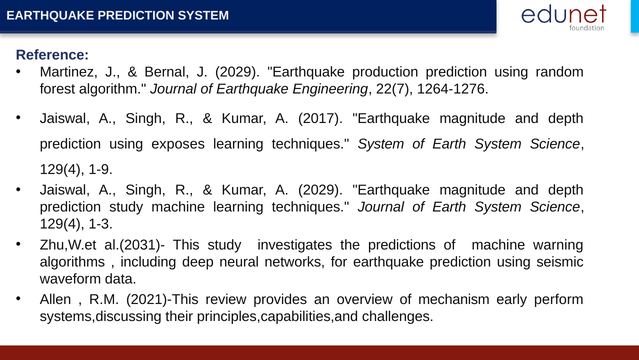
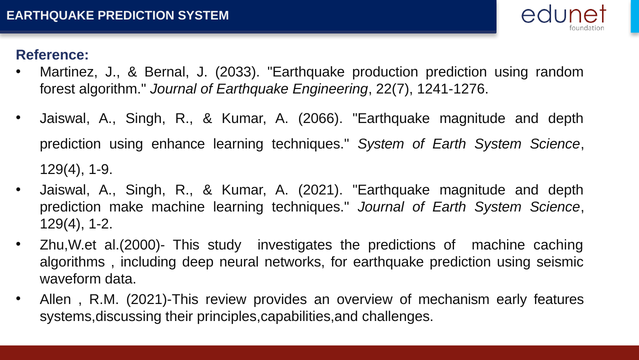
J 2029: 2029 -> 2033
1264-1276: 1264-1276 -> 1241-1276
2017: 2017 -> 2066
exposes: exposes -> enhance
A 2029: 2029 -> 2021
prediction study: study -> make
1-3: 1-3 -> 1-2
al.(2031)-: al.(2031)- -> al.(2000)-
warning: warning -> caching
perform: perform -> features
